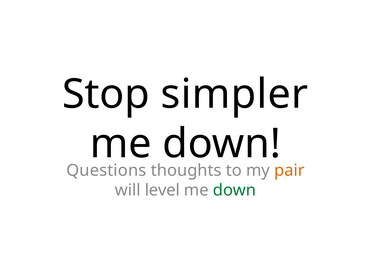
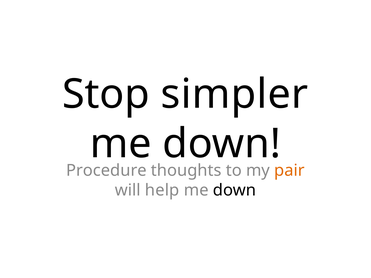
Questions: Questions -> Procedure
level: level -> help
down at (234, 190) colour: green -> black
